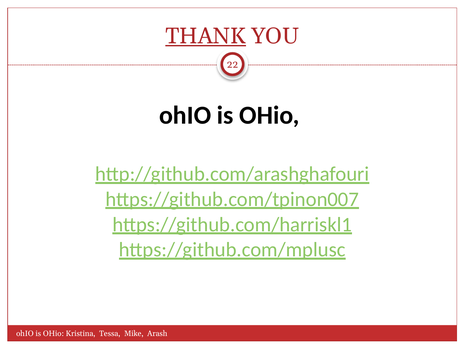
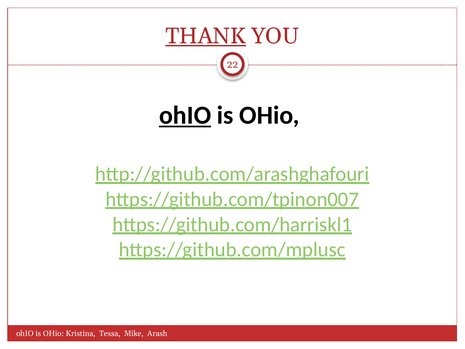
ohIO at (185, 115) underline: none -> present
